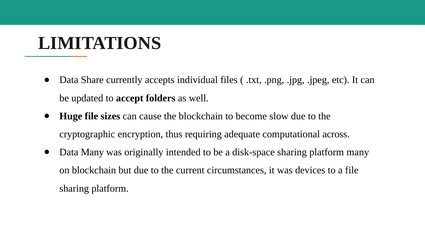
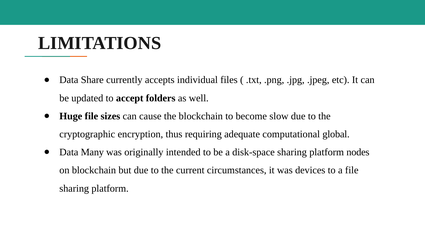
across: across -> global
platform many: many -> nodes
